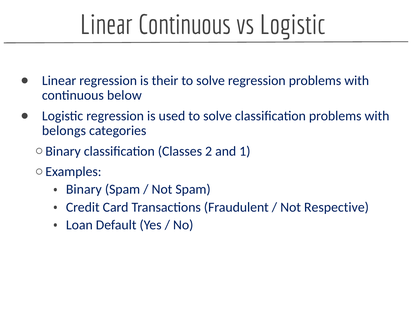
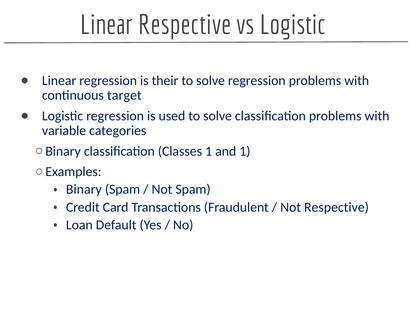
Linear Continuous: Continuous -> Respective
below: below -> target
belongs: belongs -> variable
Classes 2: 2 -> 1
